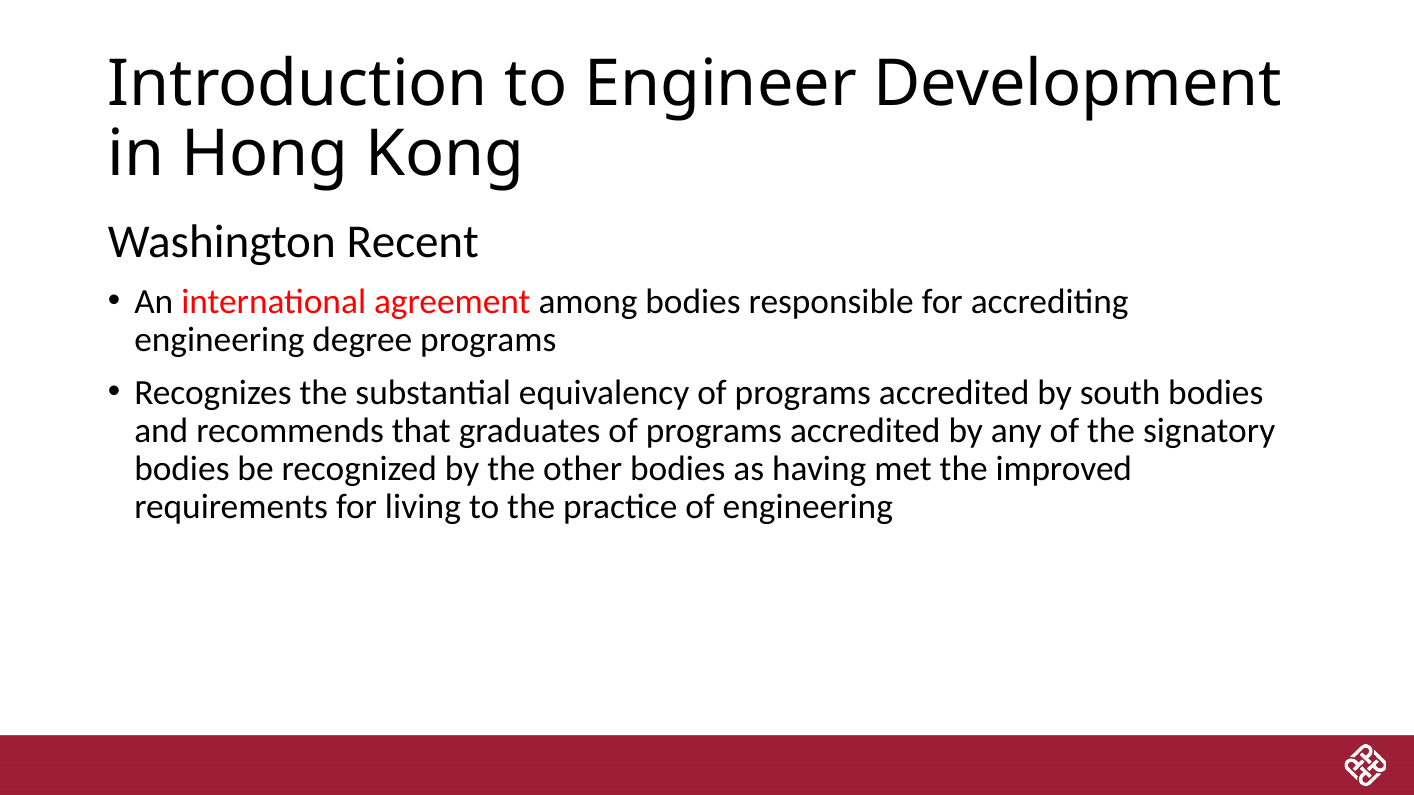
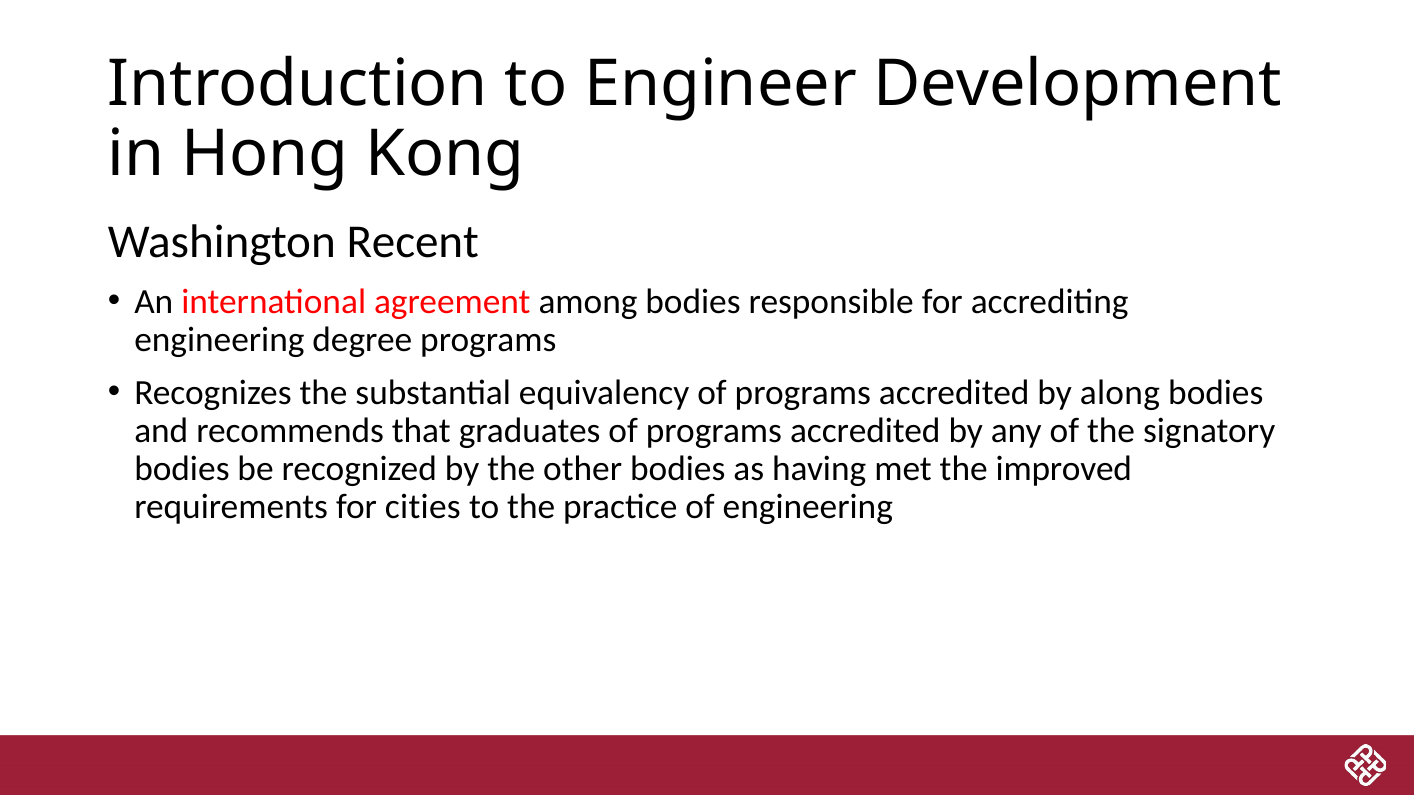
south: south -> along
living: living -> cities
